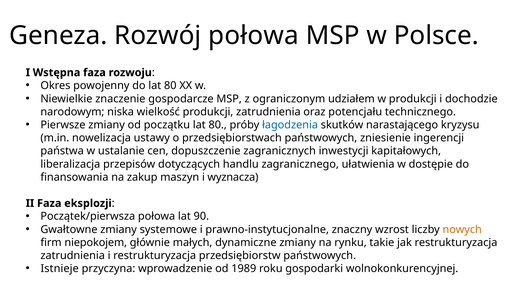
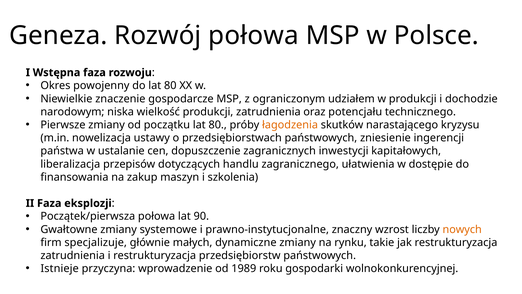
łagodzenia colour: blue -> orange
wyznacza: wyznacza -> szkolenia
niepokojem: niepokojem -> specjalizuje
